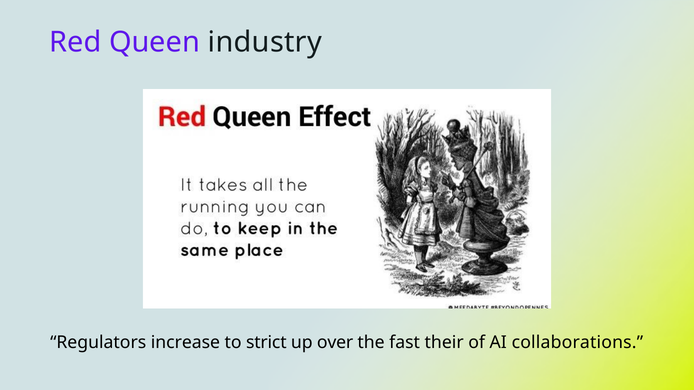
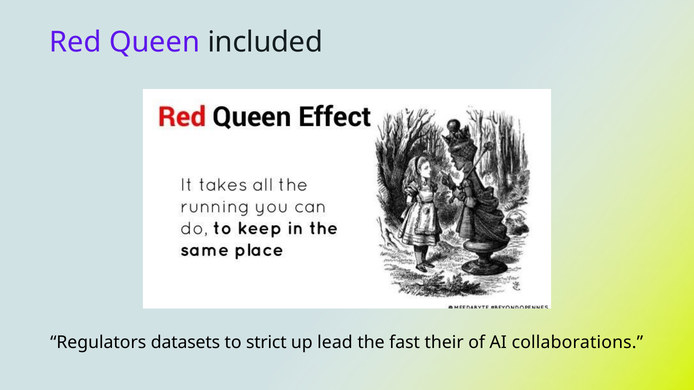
industry: industry -> included
increase: increase -> datasets
over: over -> lead
